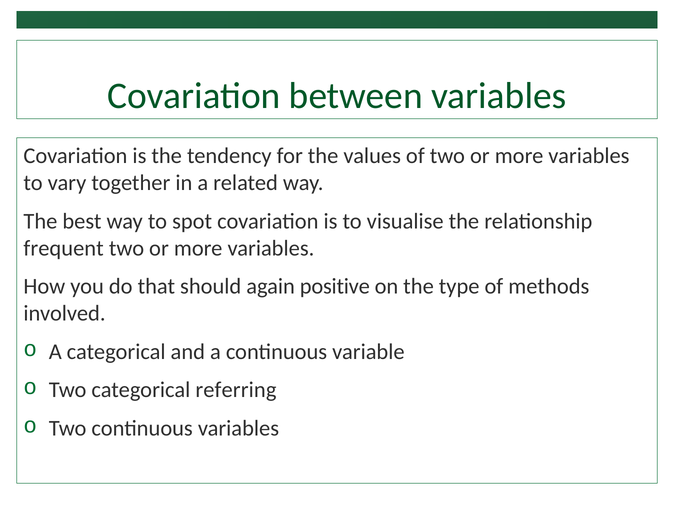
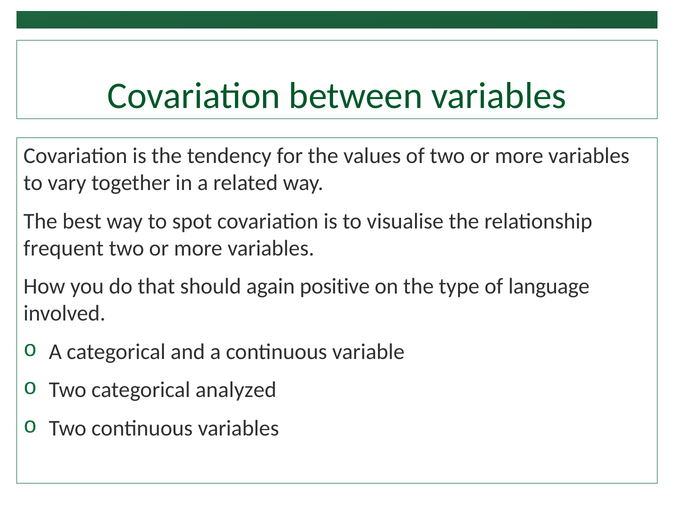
methods: methods -> language
referring: referring -> analyzed
